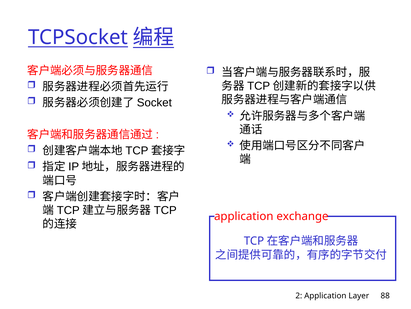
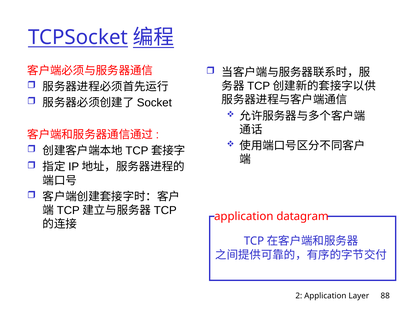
exchange: exchange -> datagram
